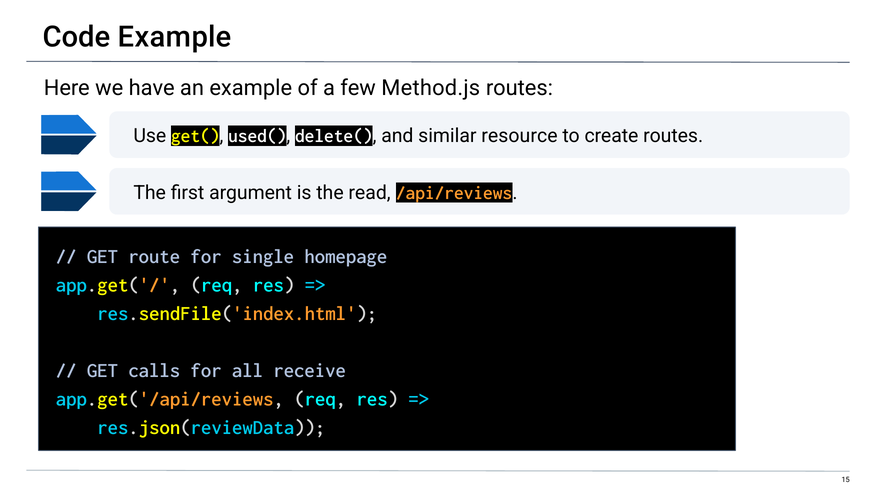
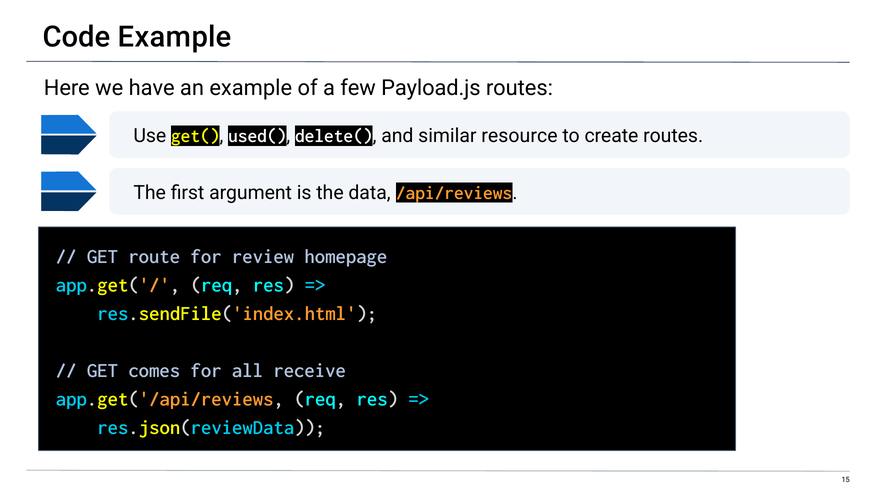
Method.js: Method.js -> Payload.js
read: read -> data
single: single -> review
calls: calls -> comes
